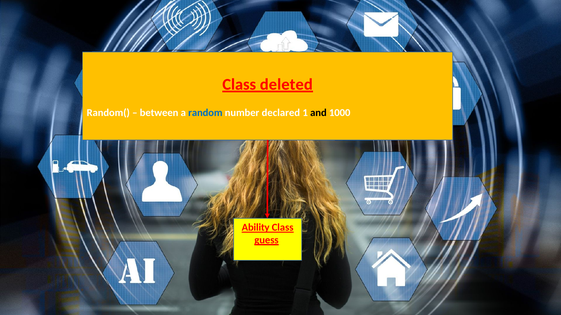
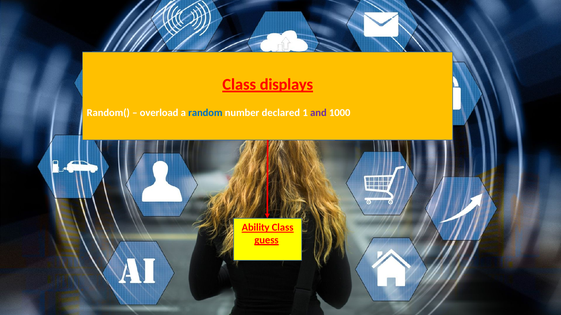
deleted: deleted -> displays
between: between -> overload
and colour: black -> purple
